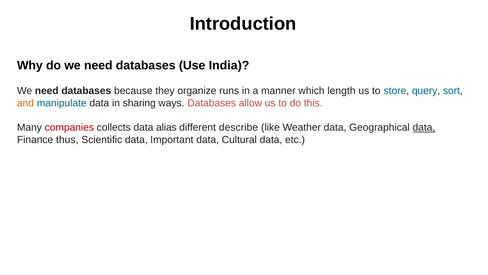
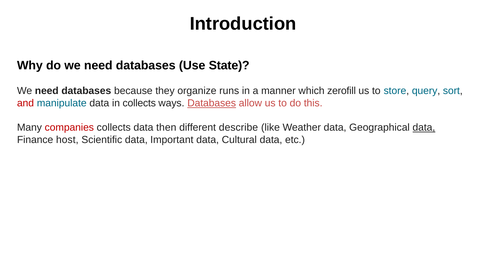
India: India -> State
length: length -> zerofill
and colour: orange -> red
in sharing: sharing -> collects
Databases at (212, 103) underline: none -> present
alias: alias -> then
thus: thus -> host
